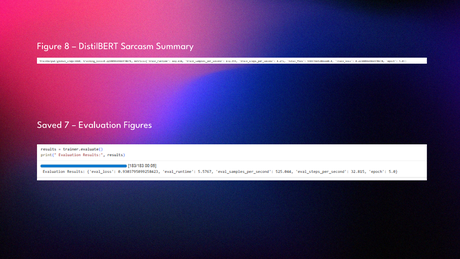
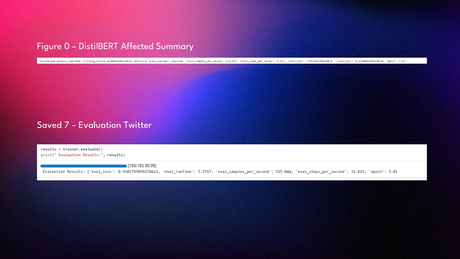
8: 8 -> 0
Sarcasm: Sarcasm -> Affected
Figures: Figures -> Twitter
